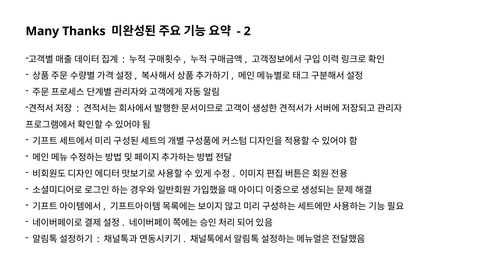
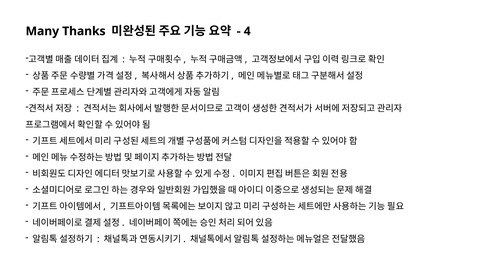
2: 2 -> 4
